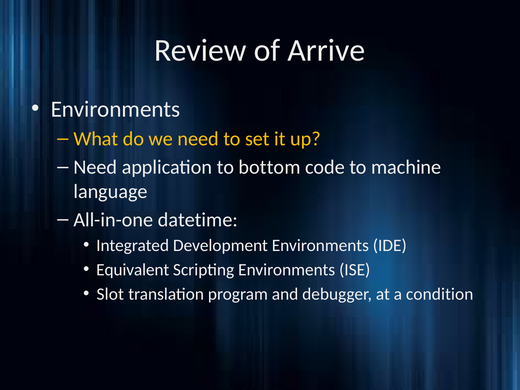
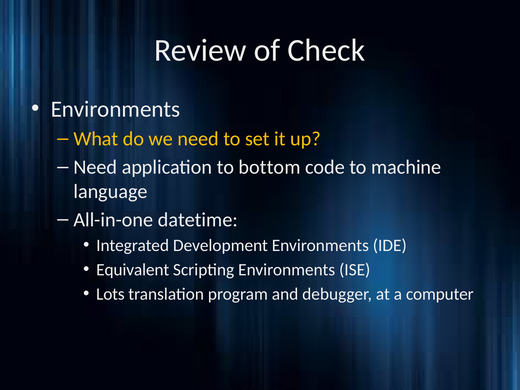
Arrive: Arrive -> Check
Slot: Slot -> Lots
condition: condition -> computer
